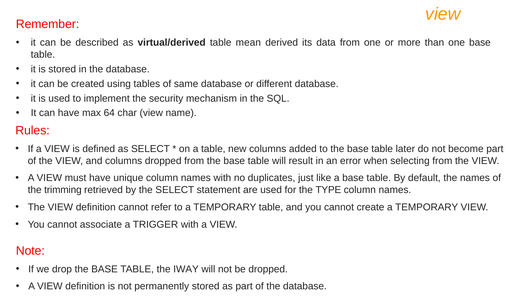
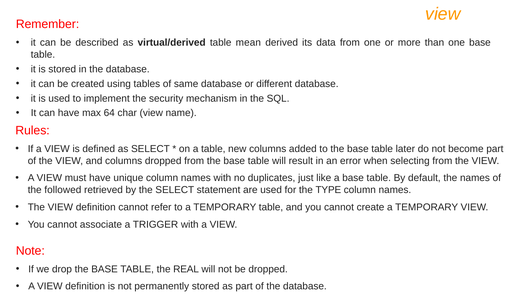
trimming: trimming -> followed
IWAY: IWAY -> REAL
